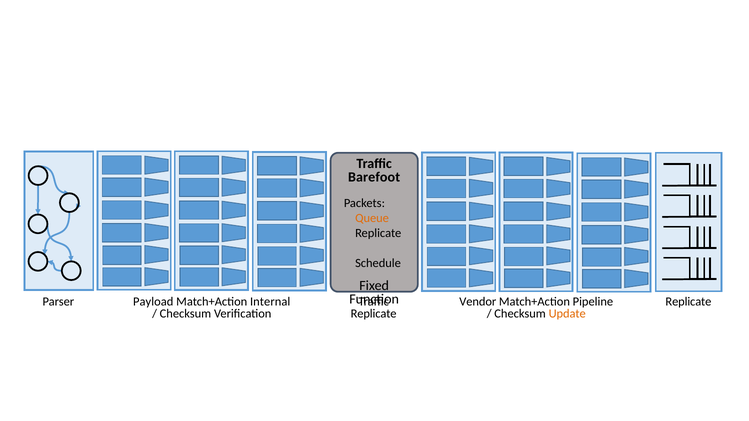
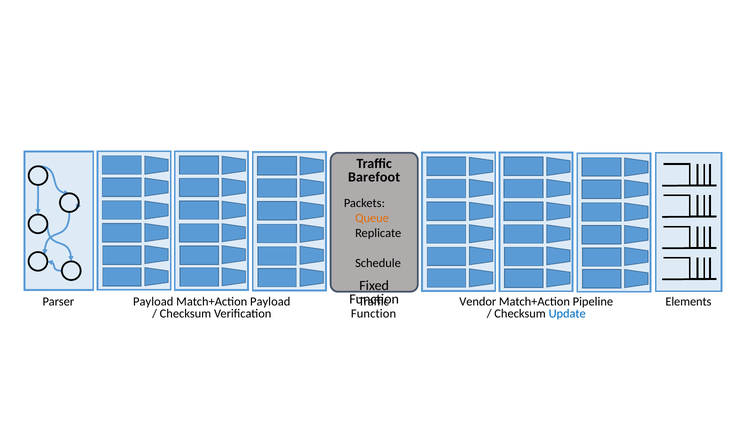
Match+Action Internal: Internal -> Payload
Parser Replicate: Replicate -> Elements
Replicate at (374, 314): Replicate -> Function
Update colour: orange -> blue
